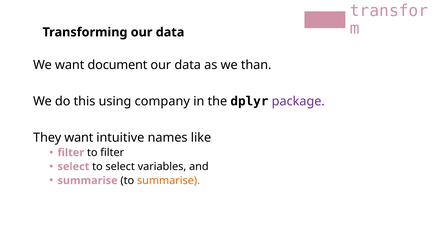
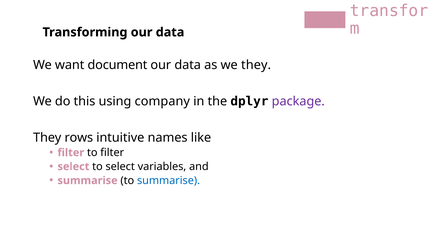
we than: than -> they
They want: want -> rows
summarise at (169, 181) colour: orange -> blue
